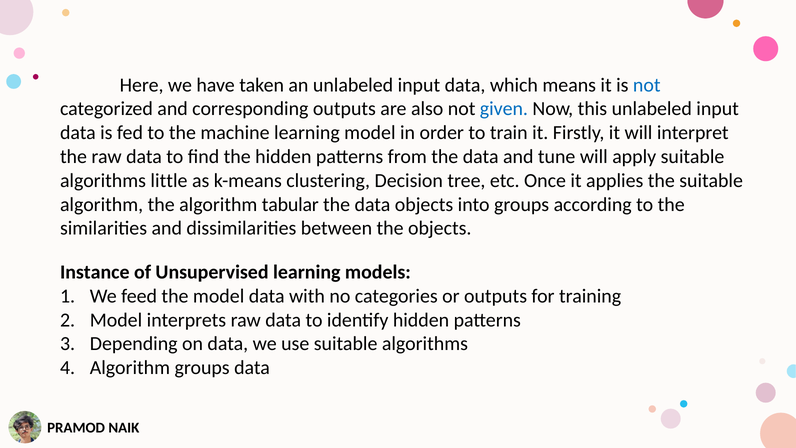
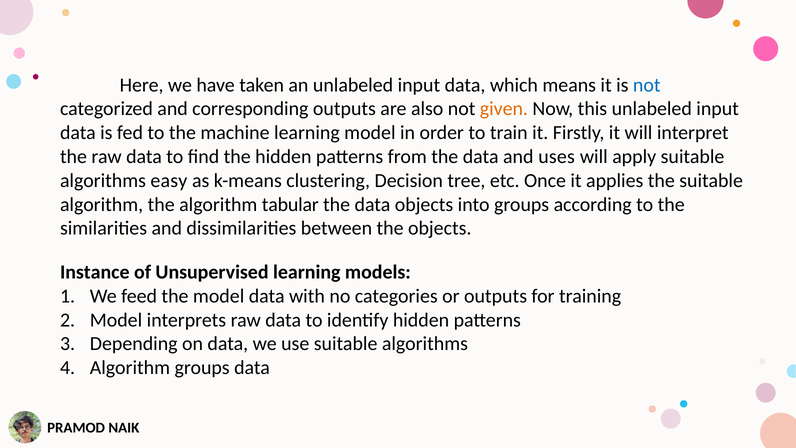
given colour: blue -> orange
tune: tune -> uses
little: little -> easy
